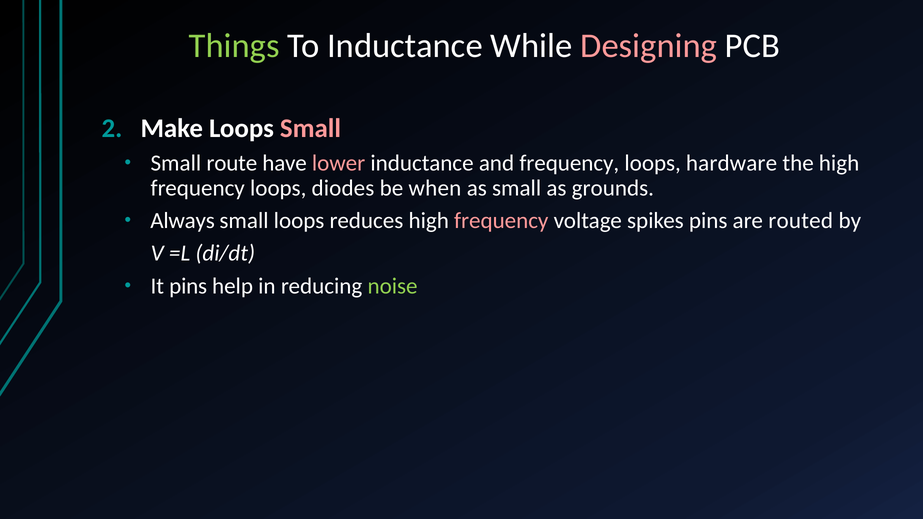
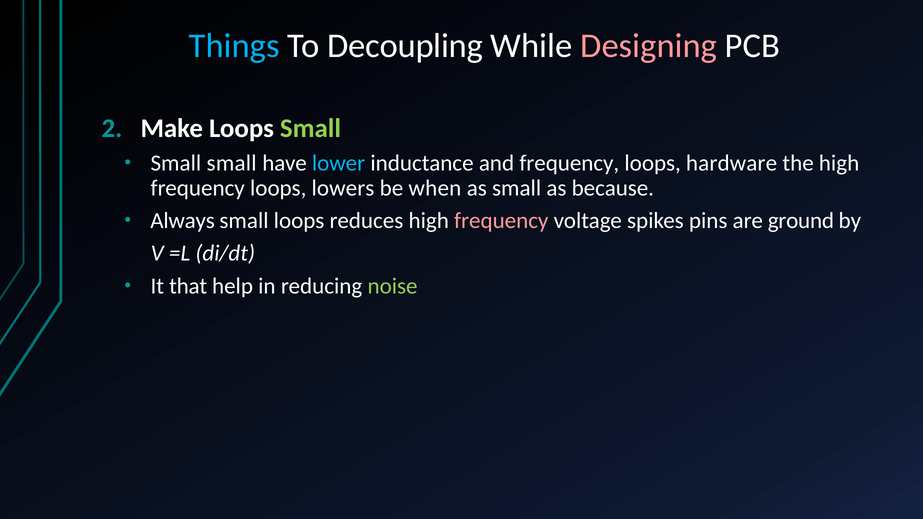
Things colour: light green -> light blue
To Inductance: Inductance -> Decoupling
Small at (310, 129) colour: pink -> light green
Small route: route -> small
lower colour: pink -> light blue
diodes: diodes -> lowers
grounds: grounds -> because
routed: routed -> ground
It pins: pins -> that
